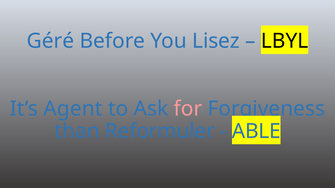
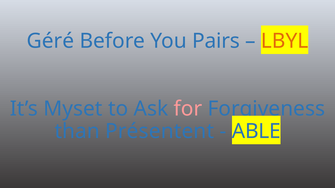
Lisez: Lisez -> Pairs
LBYL colour: black -> orange
Agent: Agent -> Myset
Reformuler: Reformuler -> Présentent
